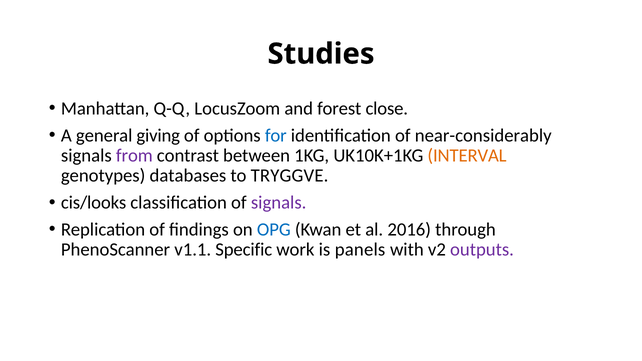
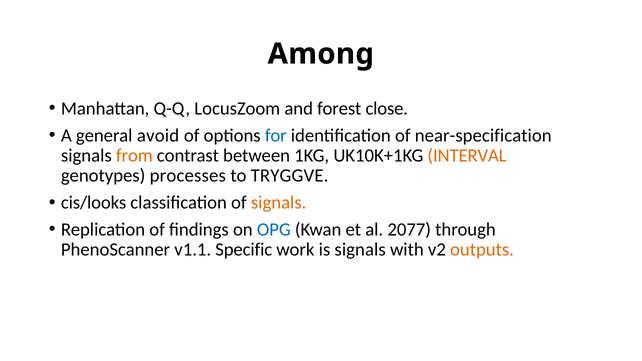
Studies: Studies -> Among
giving: giving -> avoid
near-considerably: near-considerably -> near-specification
from colour: purple -> orange
databases: databases -> processes
signals at (279, 203) colour: purple -> orange
2016: 2016 -> 2077
is panels: panels -> signals
outputs colour: purple -> orange
